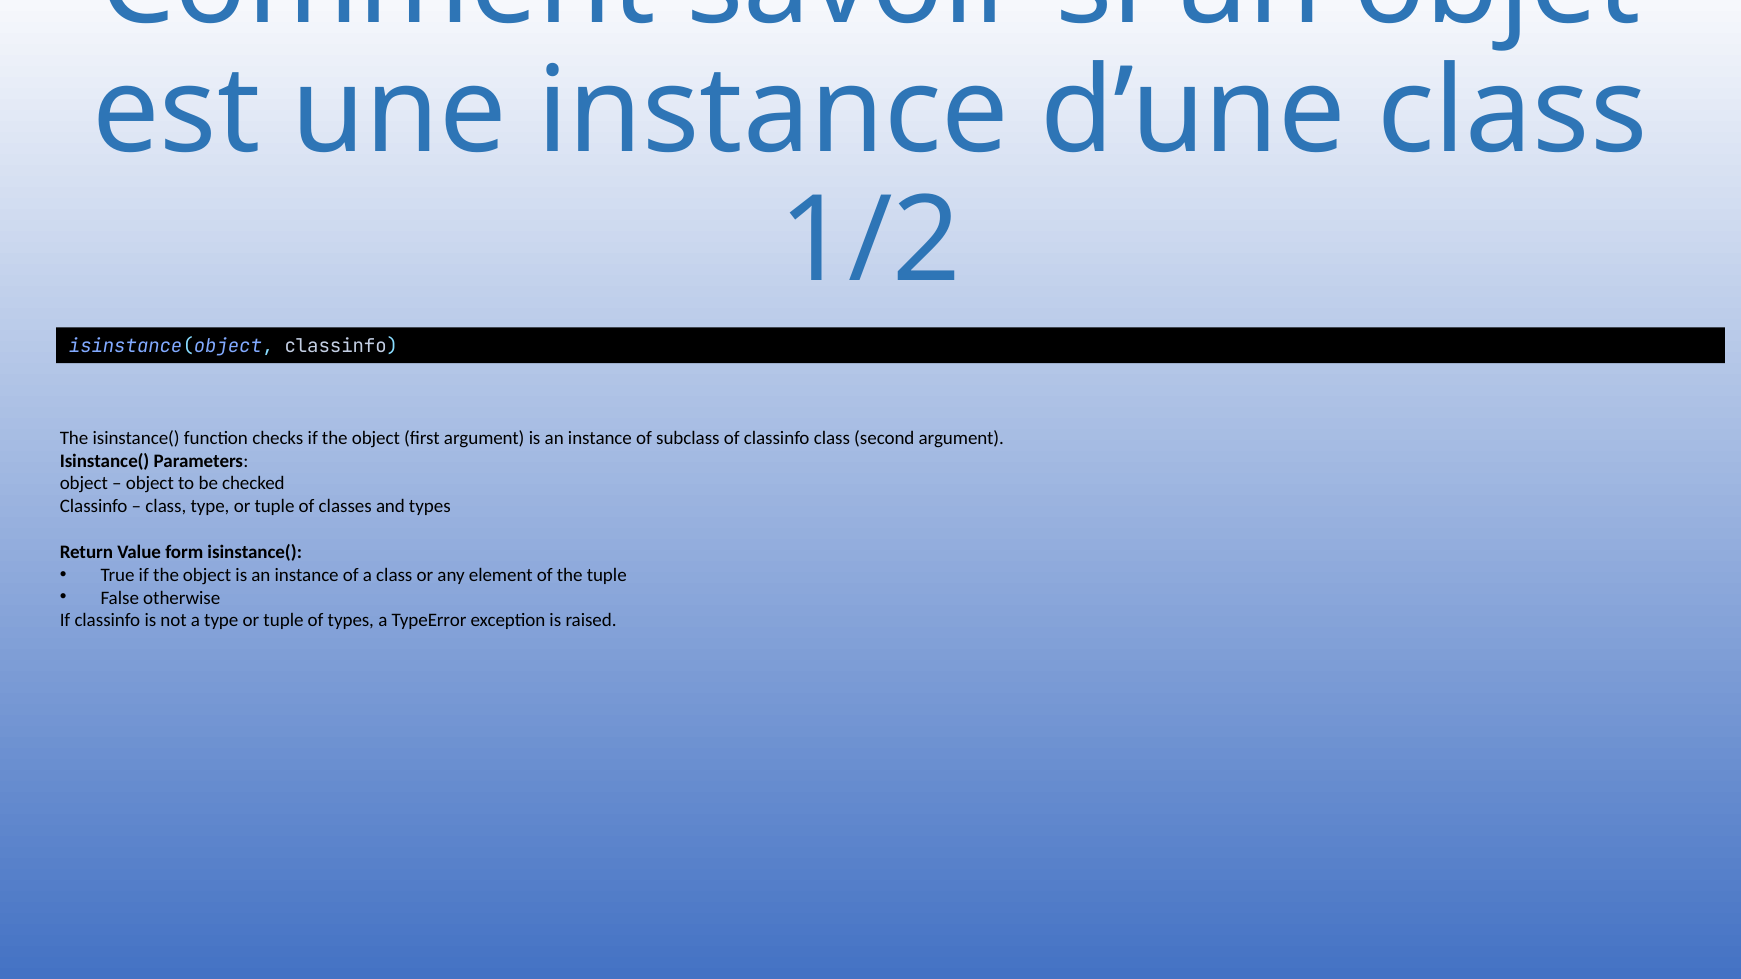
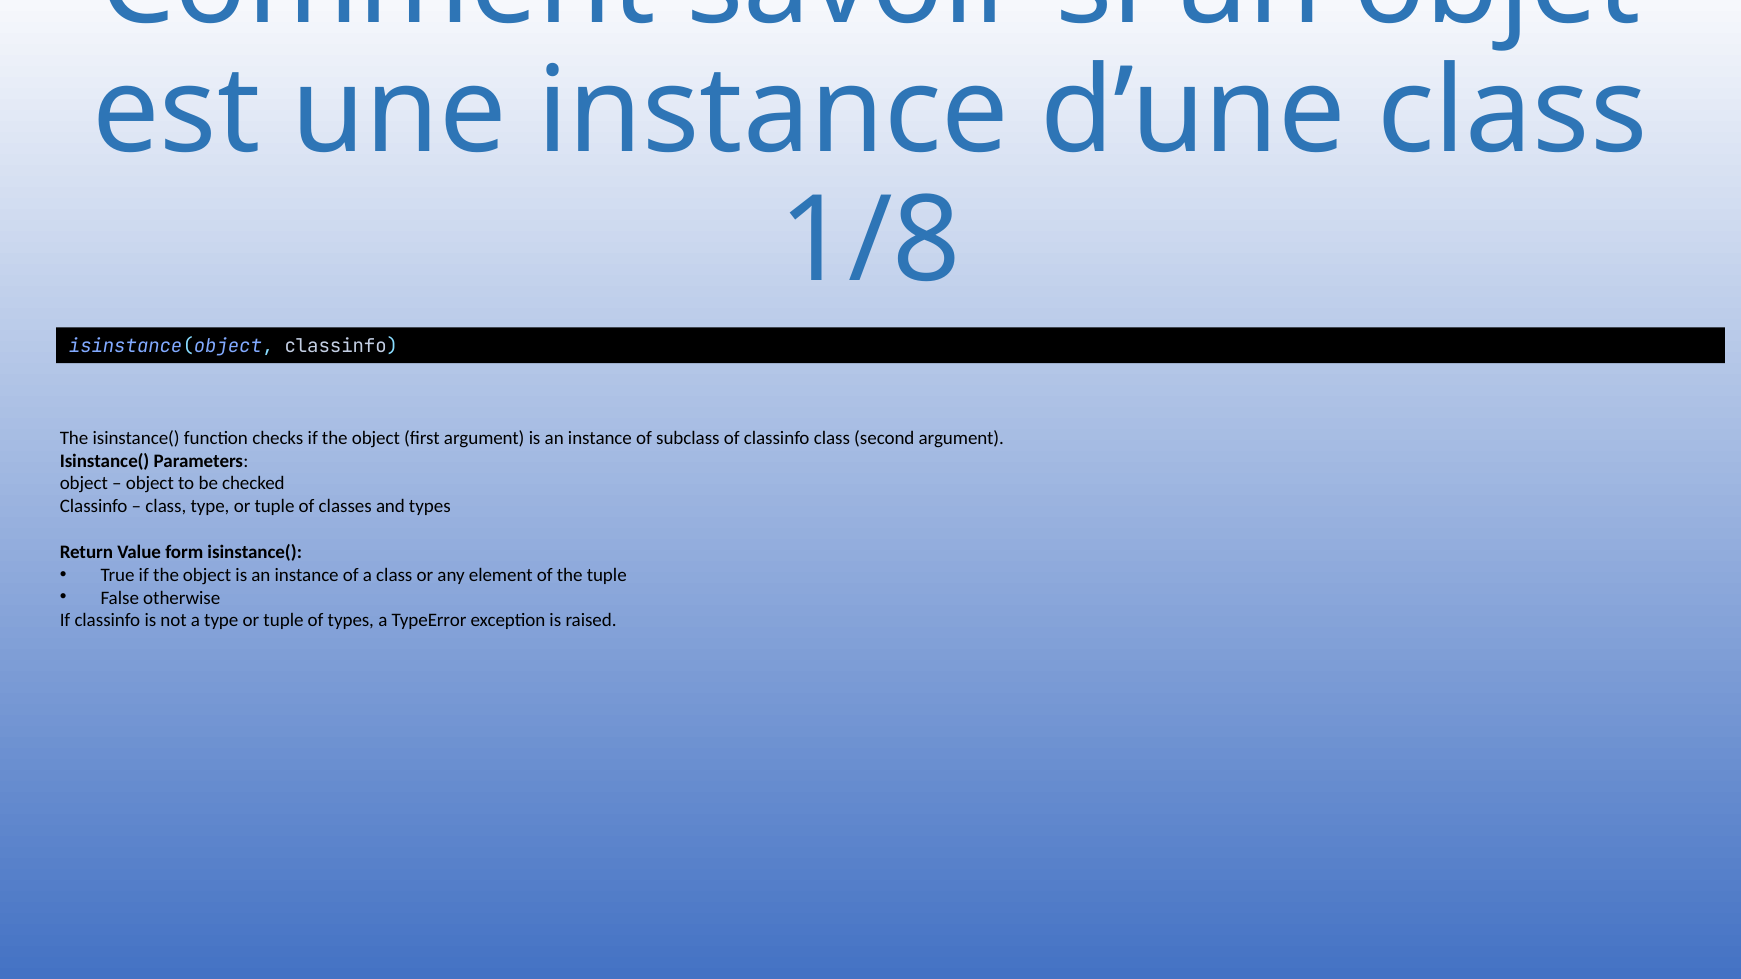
1/2: 1/2 -> 1/8
